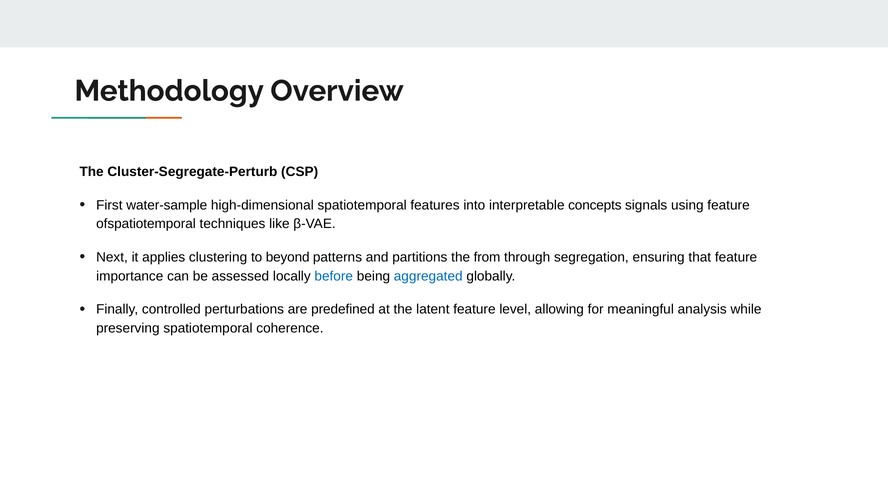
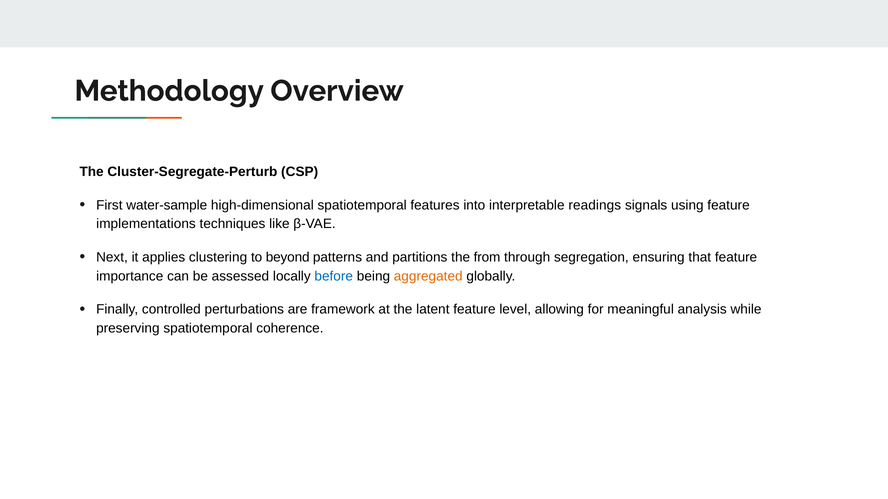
concepts: concepts -> readings
ofspatiotemporal: ofspatiotemporal -> implementations
aggregated colour: blue -> orange
predefined: predefined -> framework
